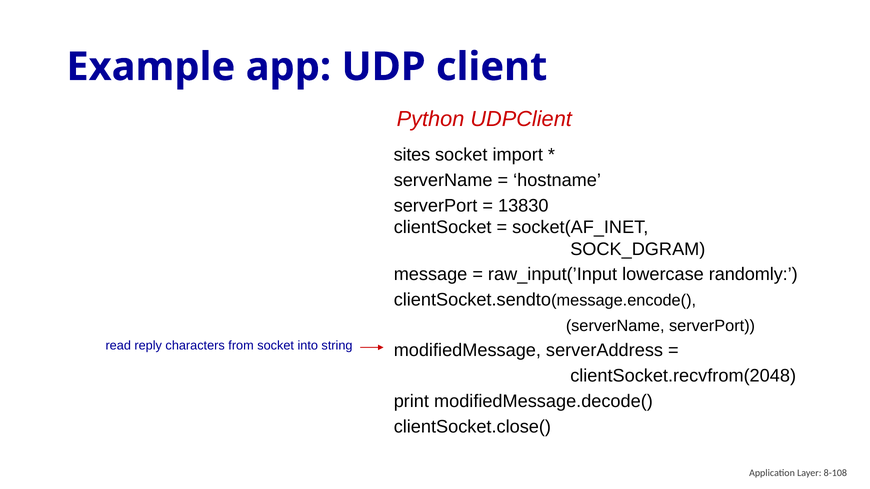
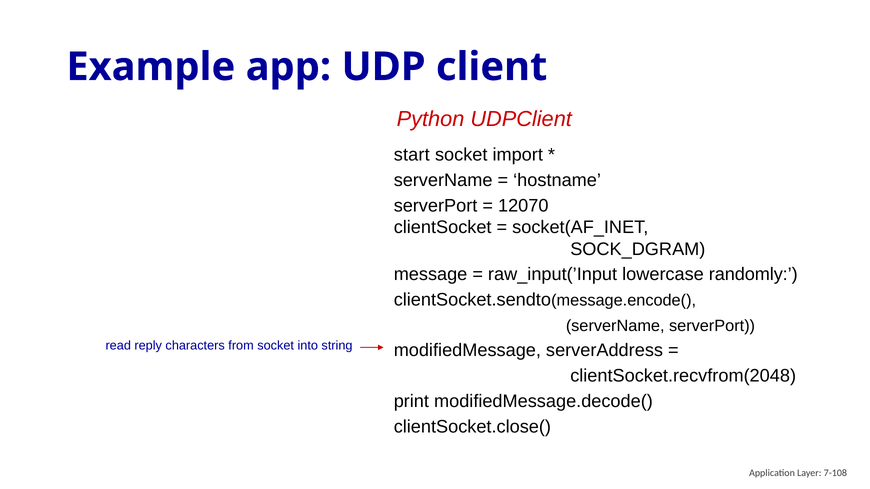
sites: sites -> start
13830: 13830 -> 12070
8-108: 8-108 -> 7-108
